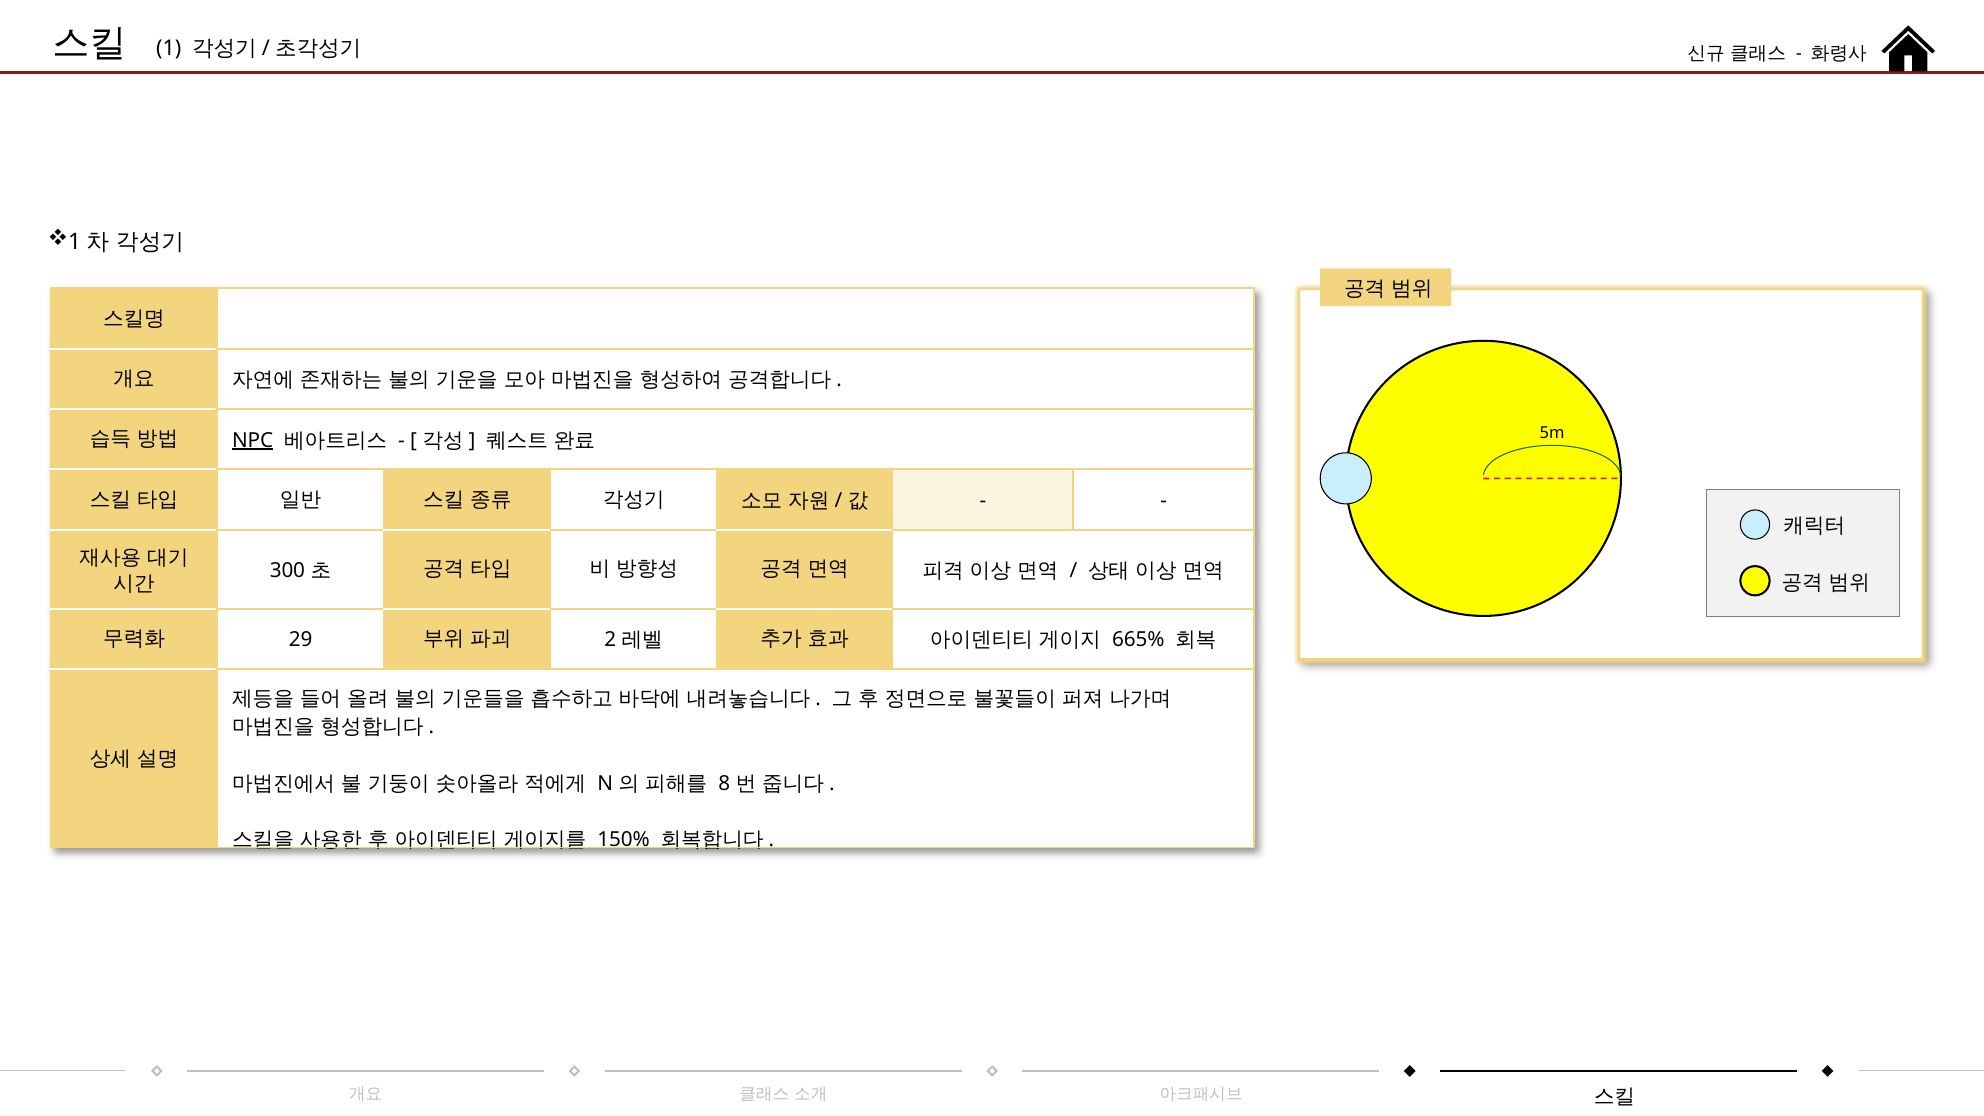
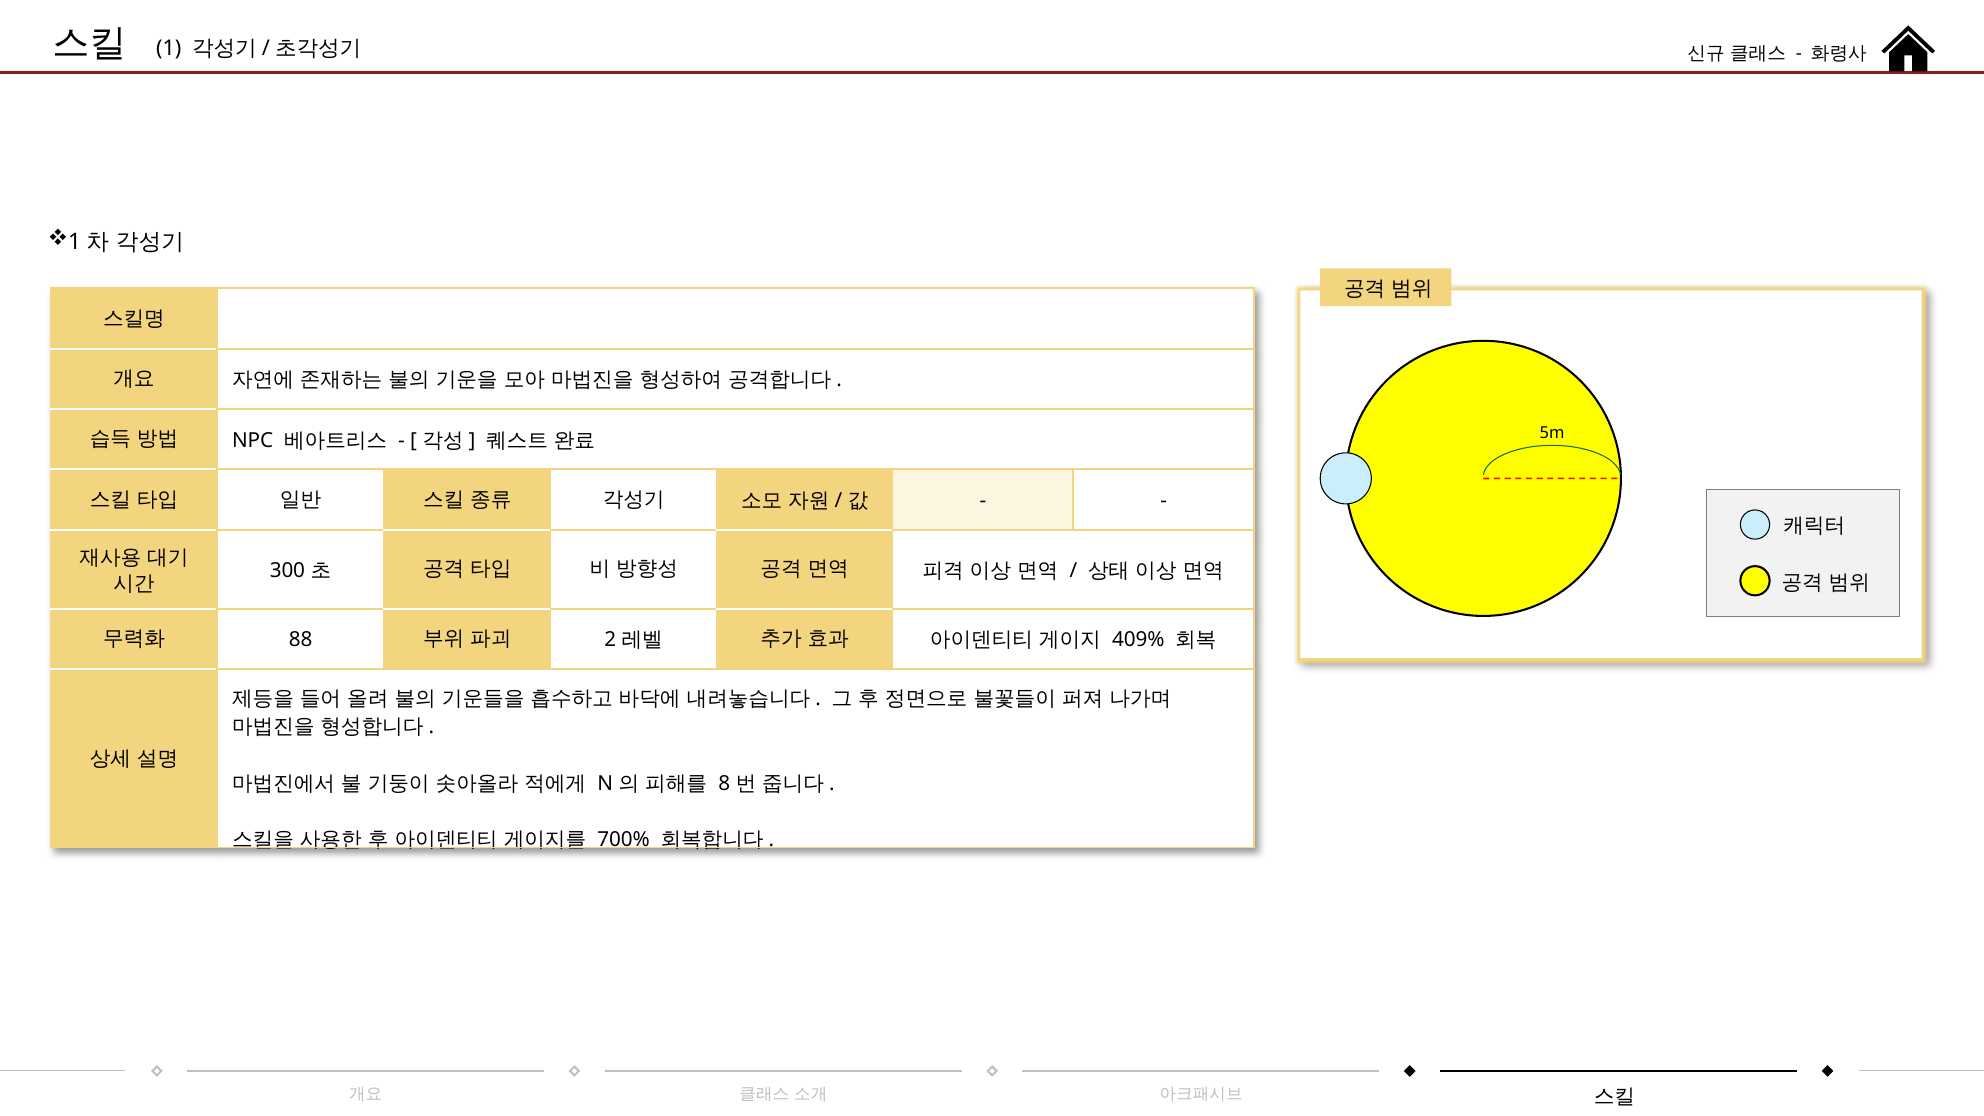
NPC underline: present -> none
29: 29 -> 88
665%: 665% -> 409%
150%: 150% -> 700%
